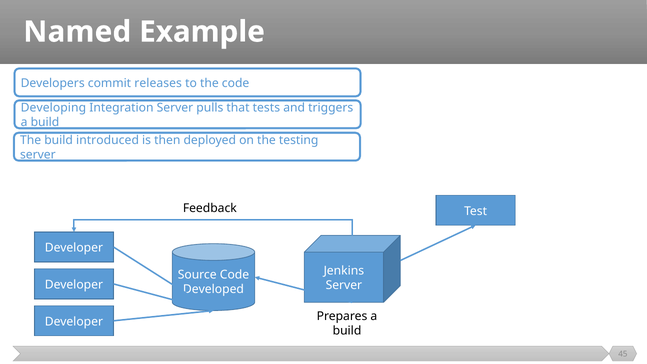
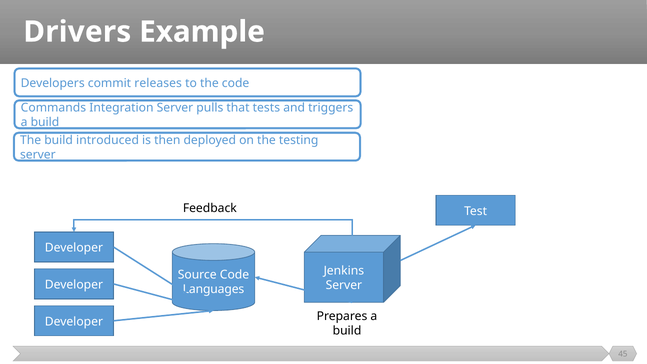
Named: Named -> Drivers
Developing: Developing -> Commands
Developed: Developed -> Languages
